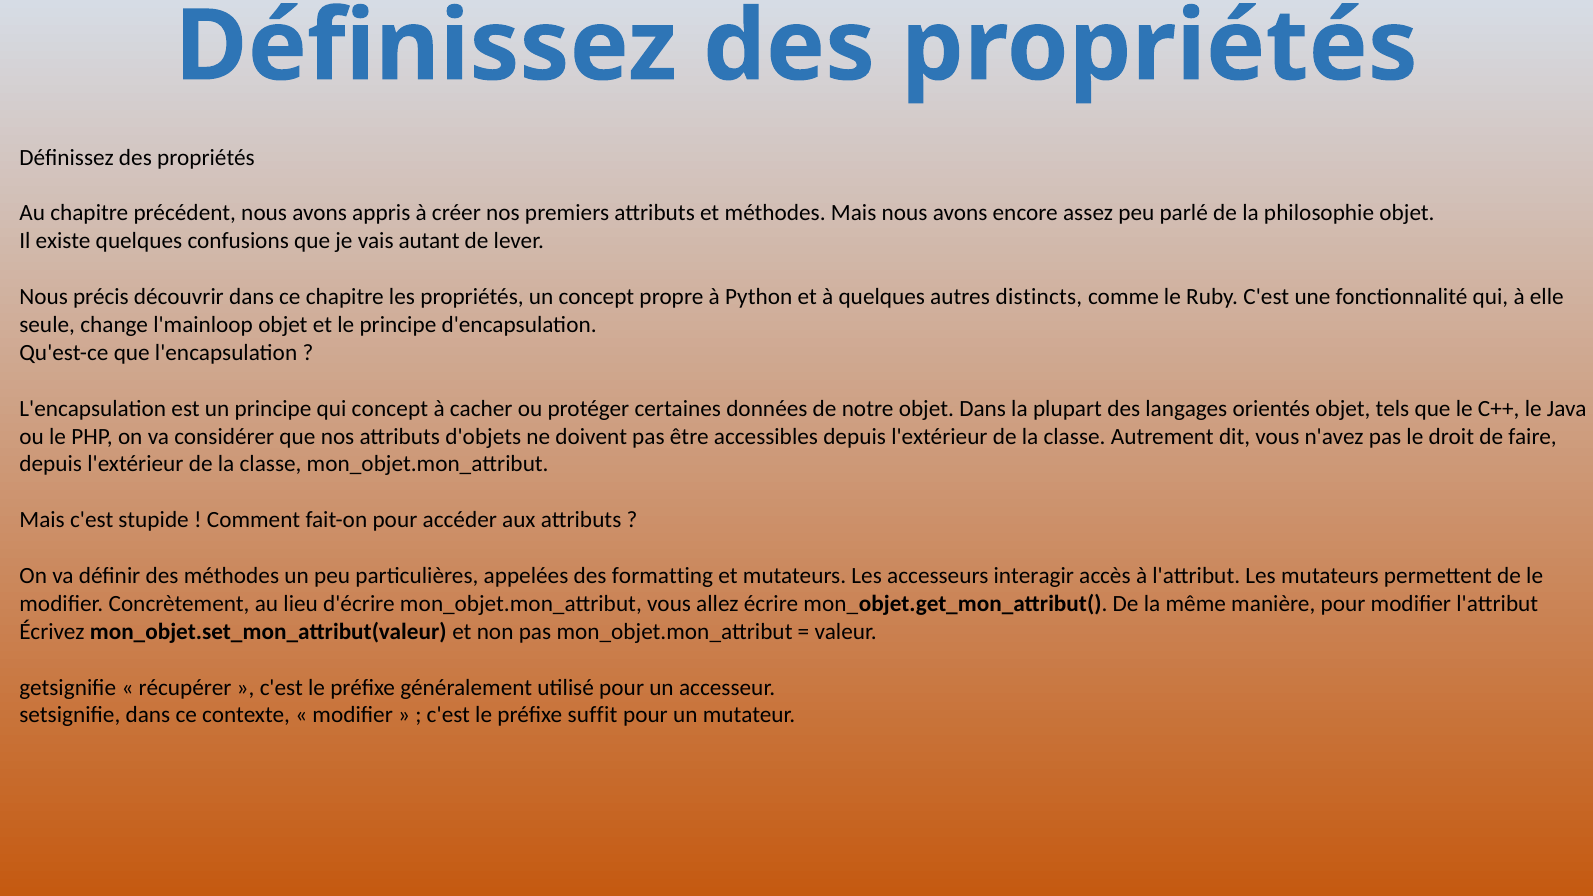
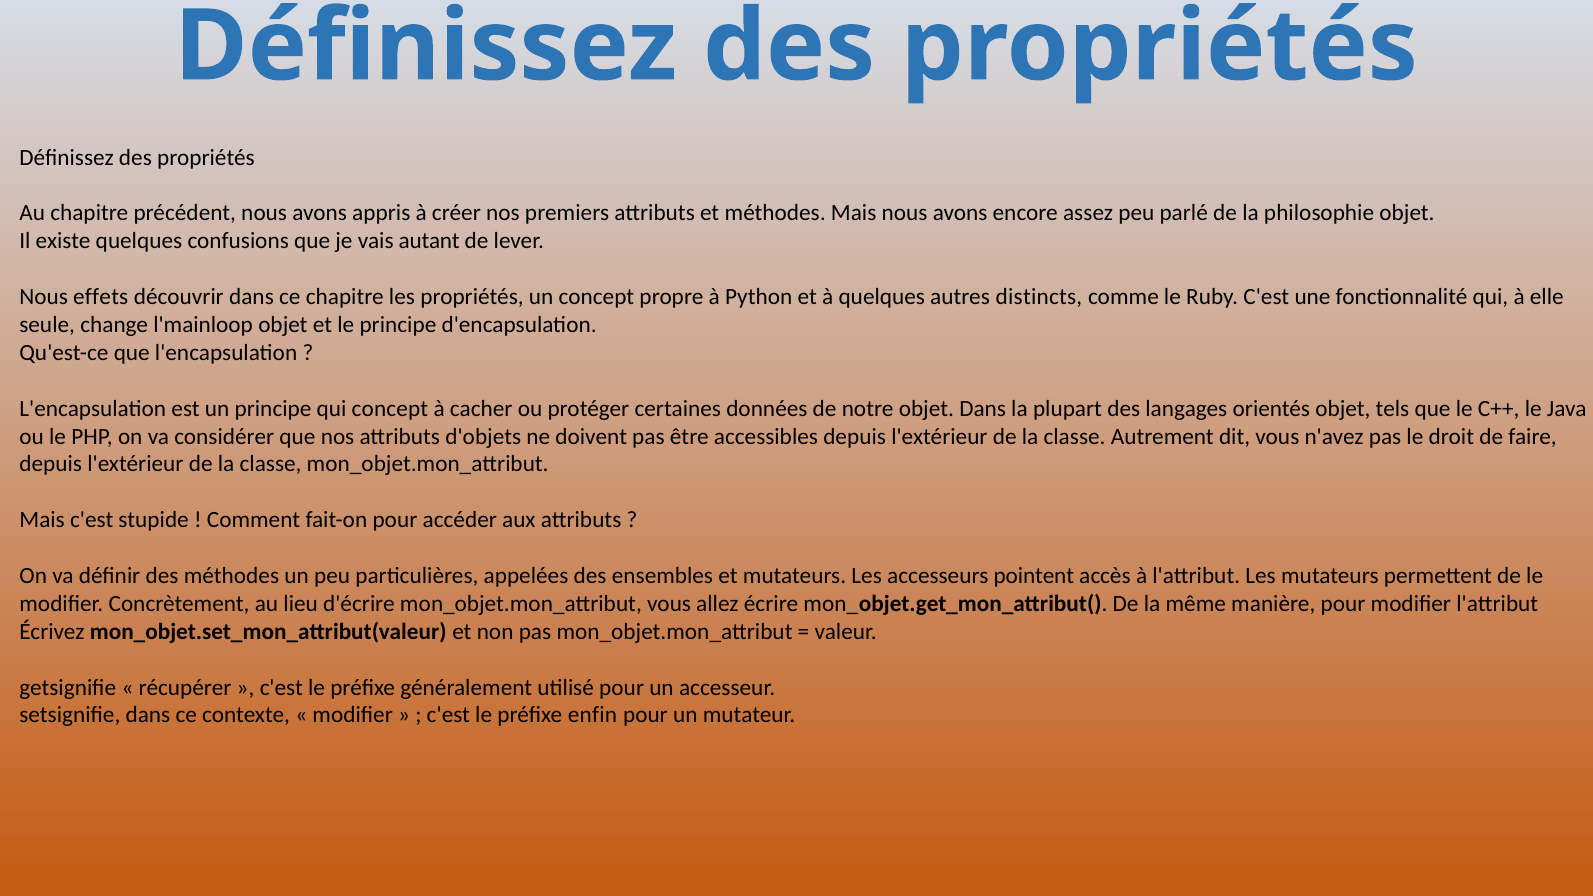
précis: précis -> effets
formatting: formatting -> ensembles
interagir: interagir -> pointent
suffit: suffit -> enfin
